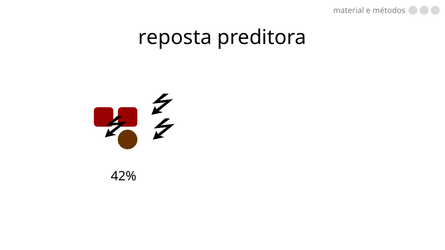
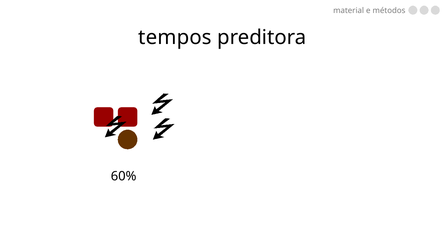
reposta: reposta -> tempos
42%: 42% -> 60%
